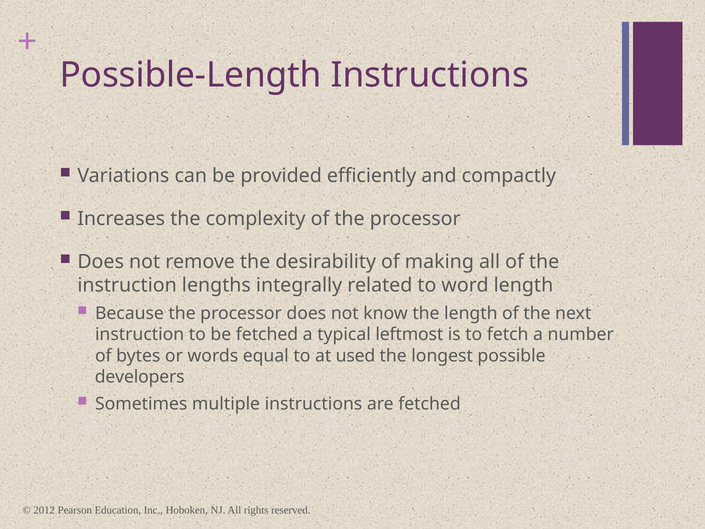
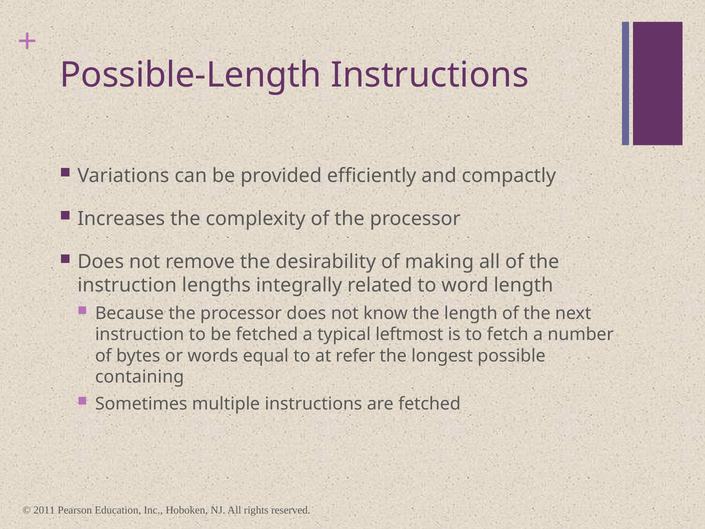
used: used -> refer
developers: developers -> containing
2012: 2012 -> 2011
